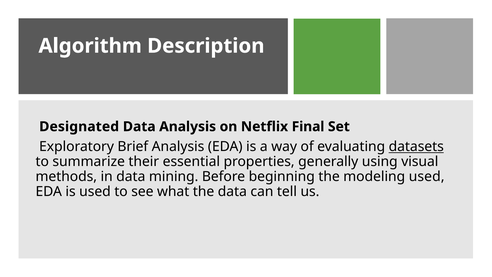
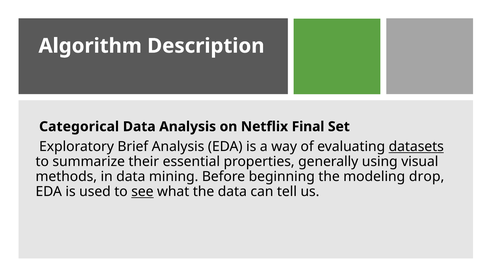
Designated: Designated -> Categorical
modeling used: used -> drop
see underline: none -> present
